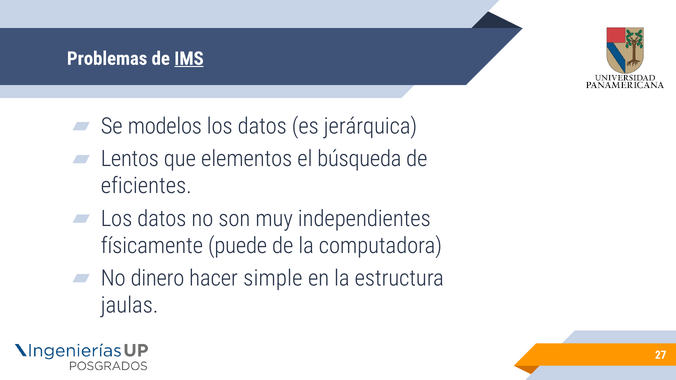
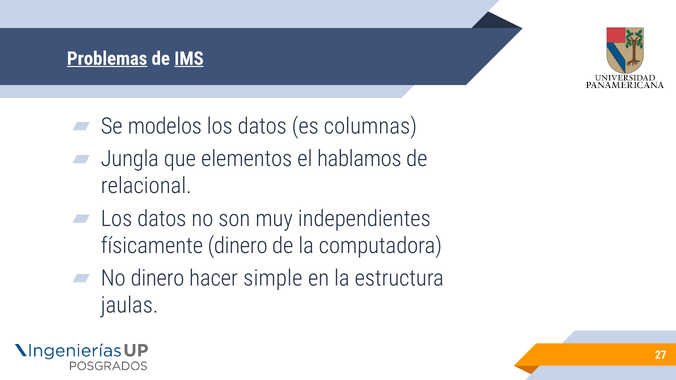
Problemas underline: none -> present
jerárquica: jerárquica -> columnas
Lentos: Lentos -> Jungla
búsqueda: búsqueda -> hablamos
eficientes: eficientes -> relacional
físicamente puede: puede -> dinero
